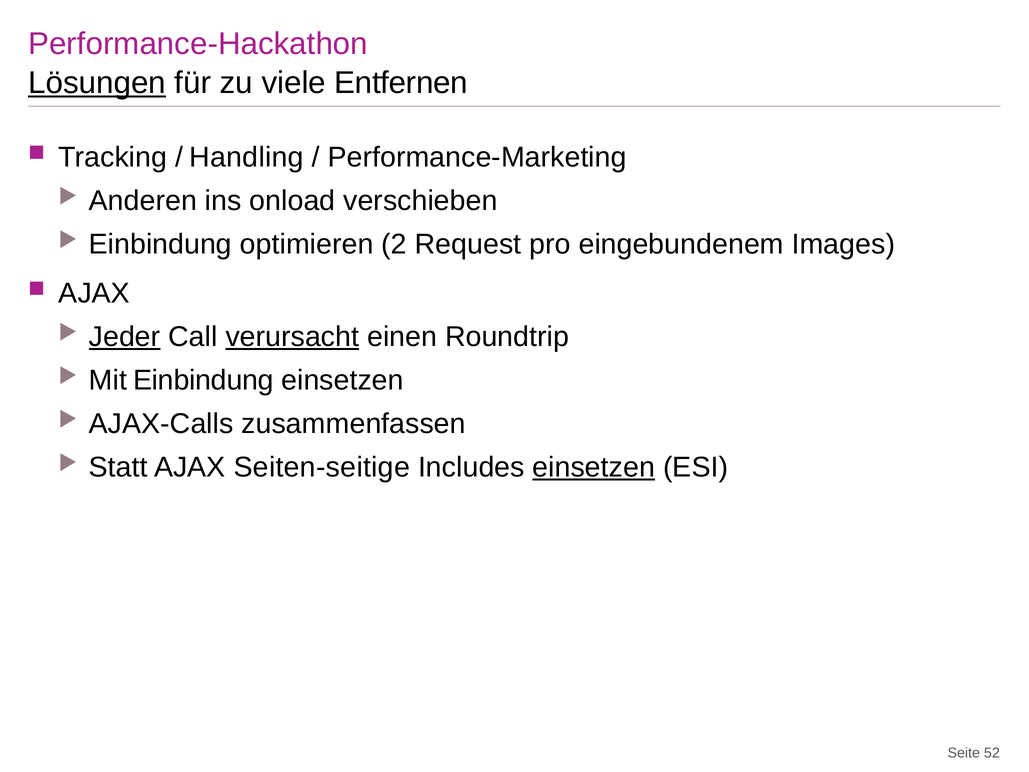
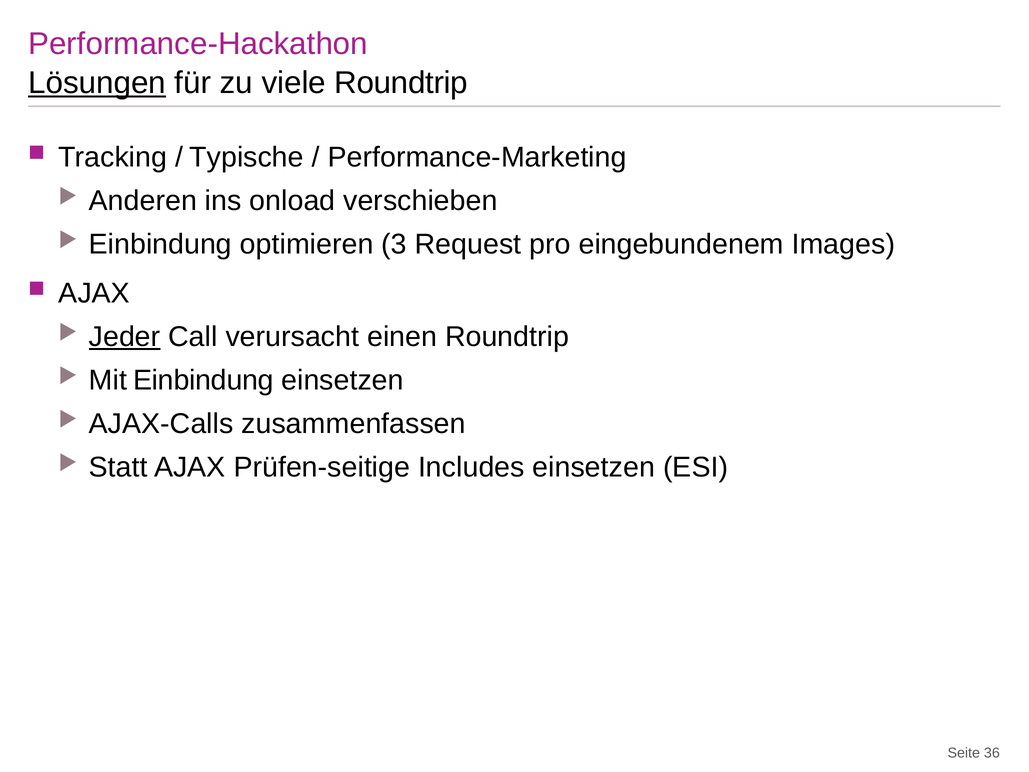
viele Entfernen: Entfernen -> Roundtrip
Handling: Handling -> Typische
2: 2 -> 3
verursacht underline: present -> none
Seiten-seitige: Seiten-seitige -> Prüfen-seitige
einsetzen at (594, 467) underline: present -> none
52: 52 -> 36
